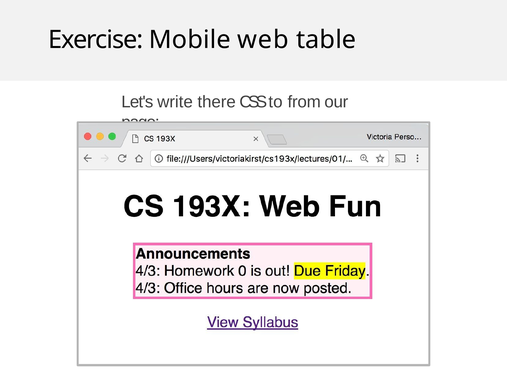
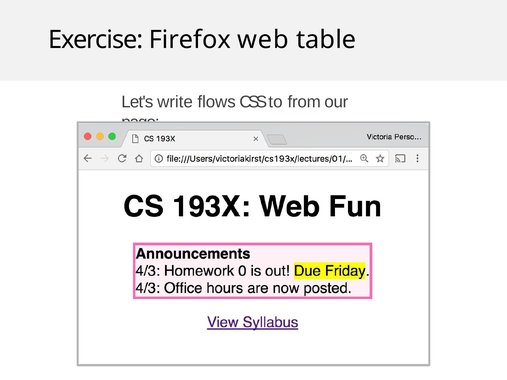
Mobile: Mobile -> Firefox
there: there -> flows
